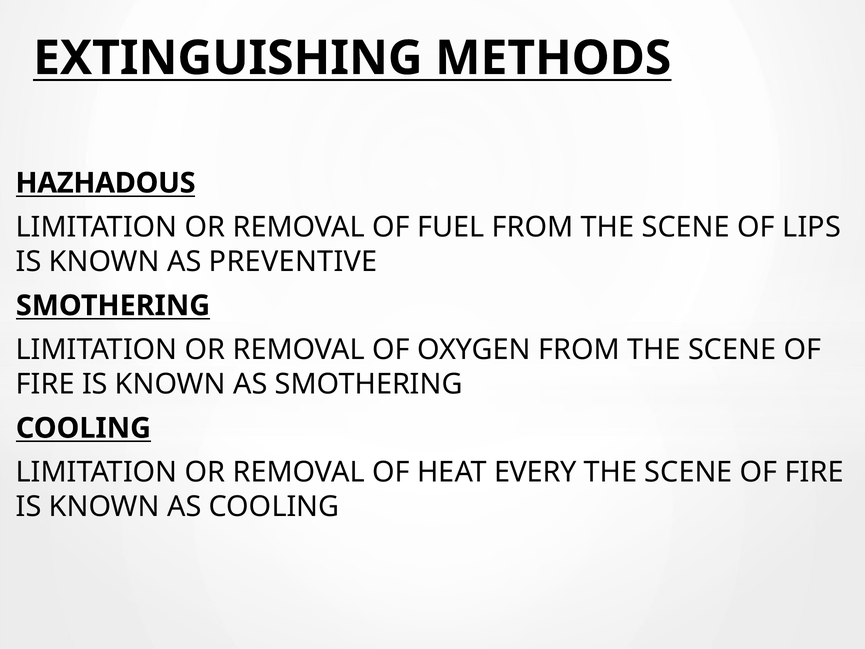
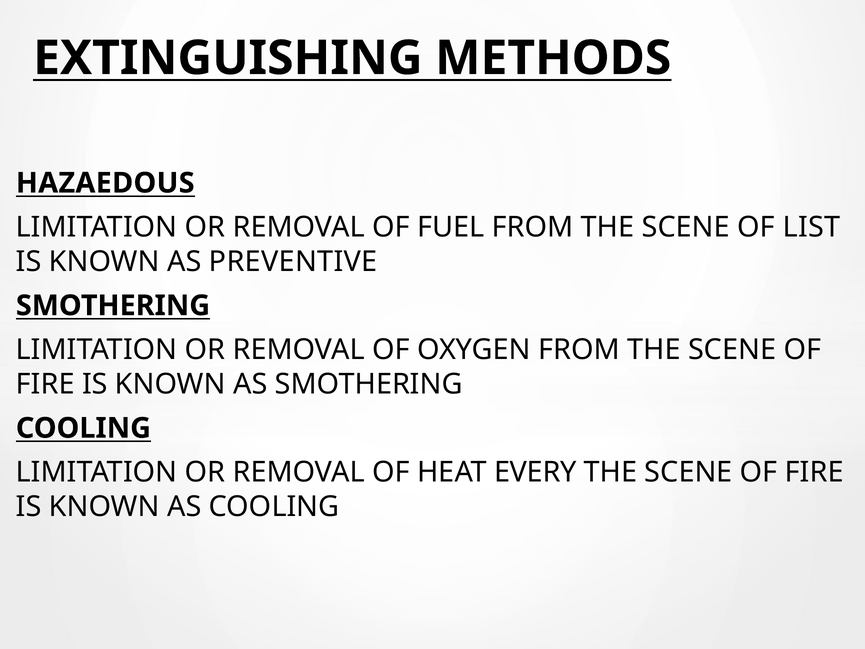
HAZHADOUS: HAZHADOUS -> HAZAEDOUS
LIPS: LIPS -> LIST
